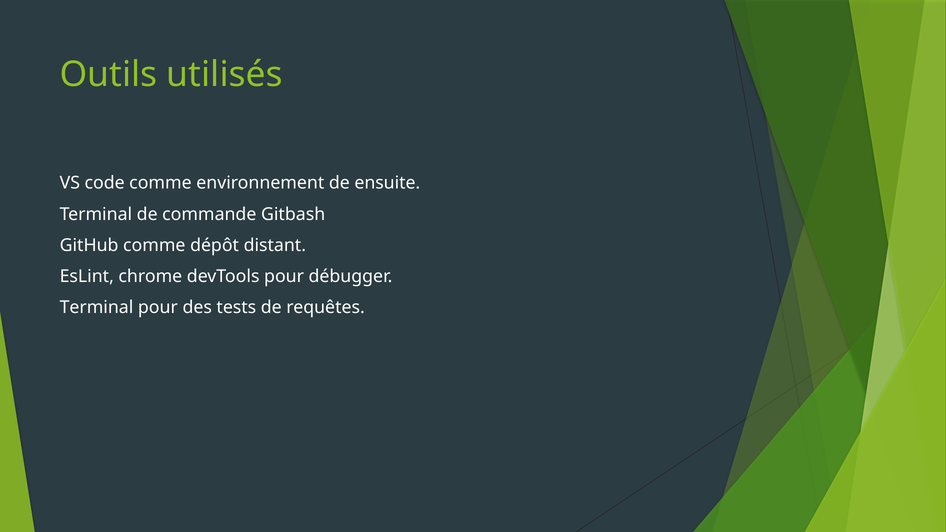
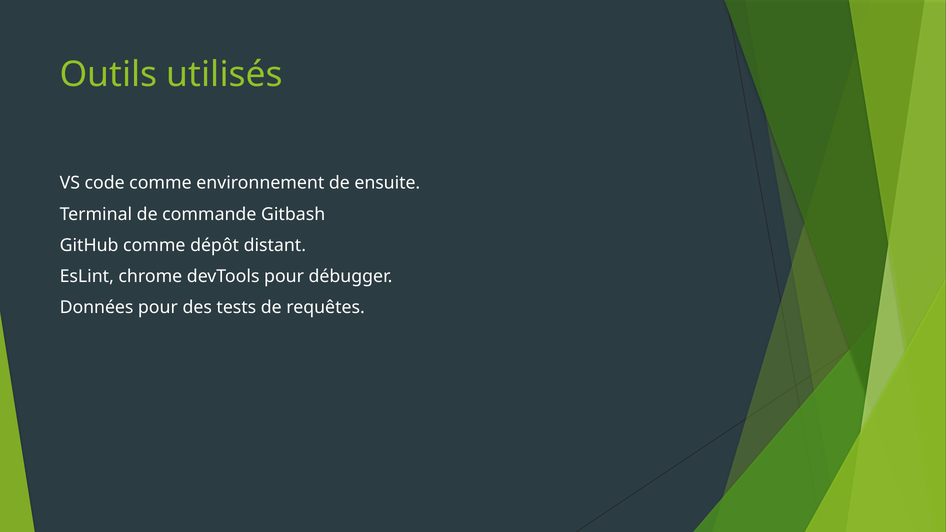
Terminal at (97, 308): Terminal -> Données
